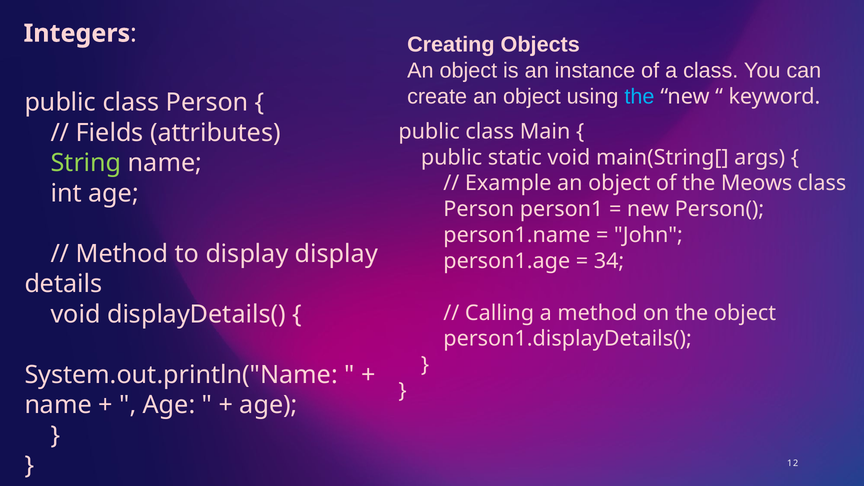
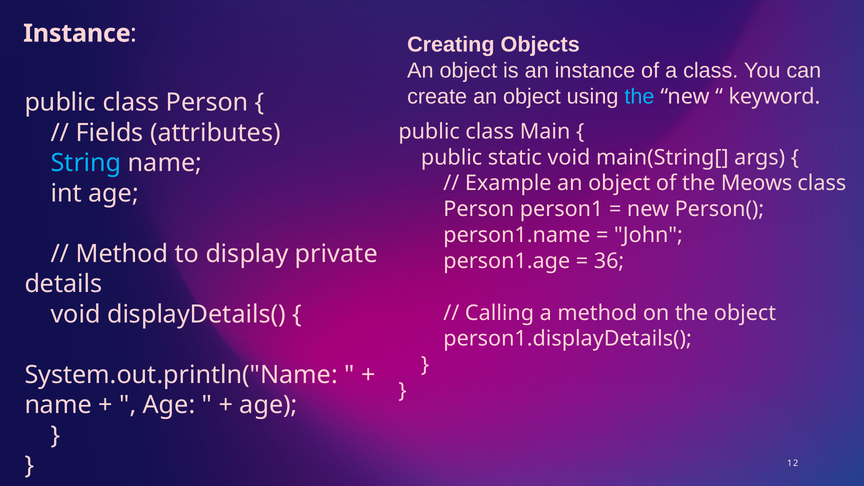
Integers at (77, 33): Integers -> Instance
String colour: light green -> light blue
display display: display -> private
34: 34 -> 36
